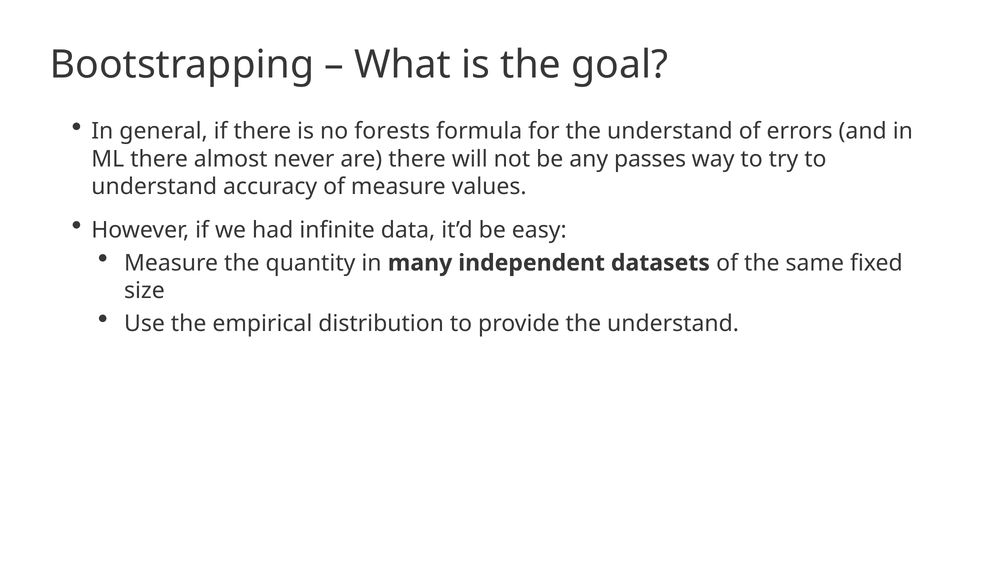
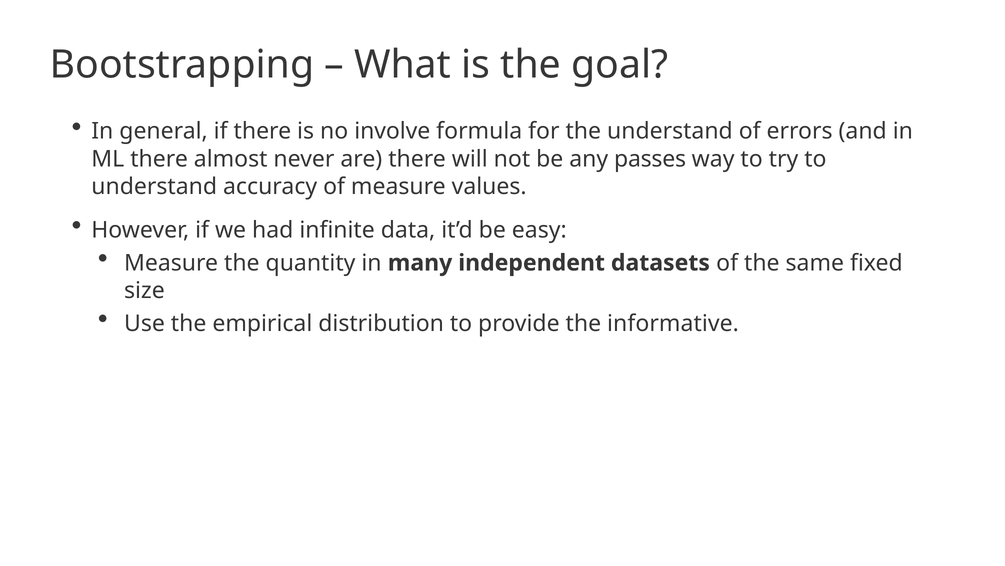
forests: forests -> involve
provide the understand: understand -> informative
